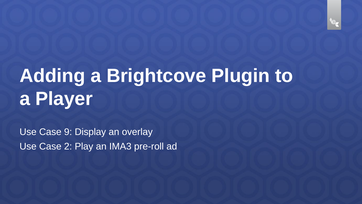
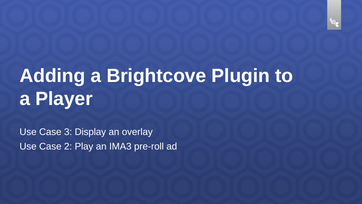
9: 9 -> 3
